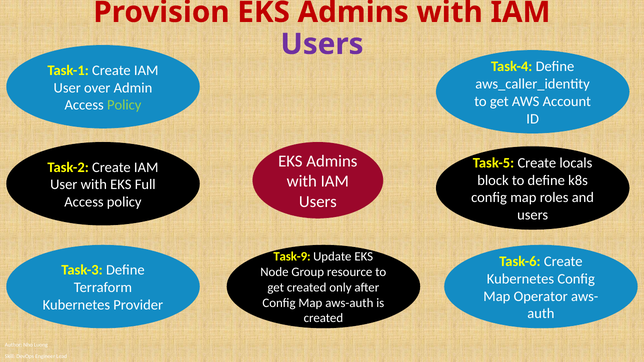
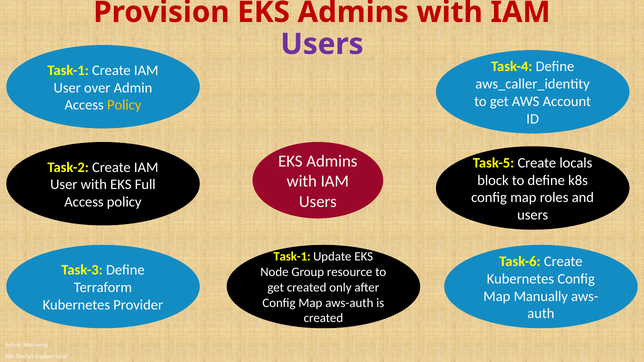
Policy at (124, 105) colour: light green -> yellow
Task-9 at (292, 257): Task-9 -> Task-1
Operator: Operator -> Manually
